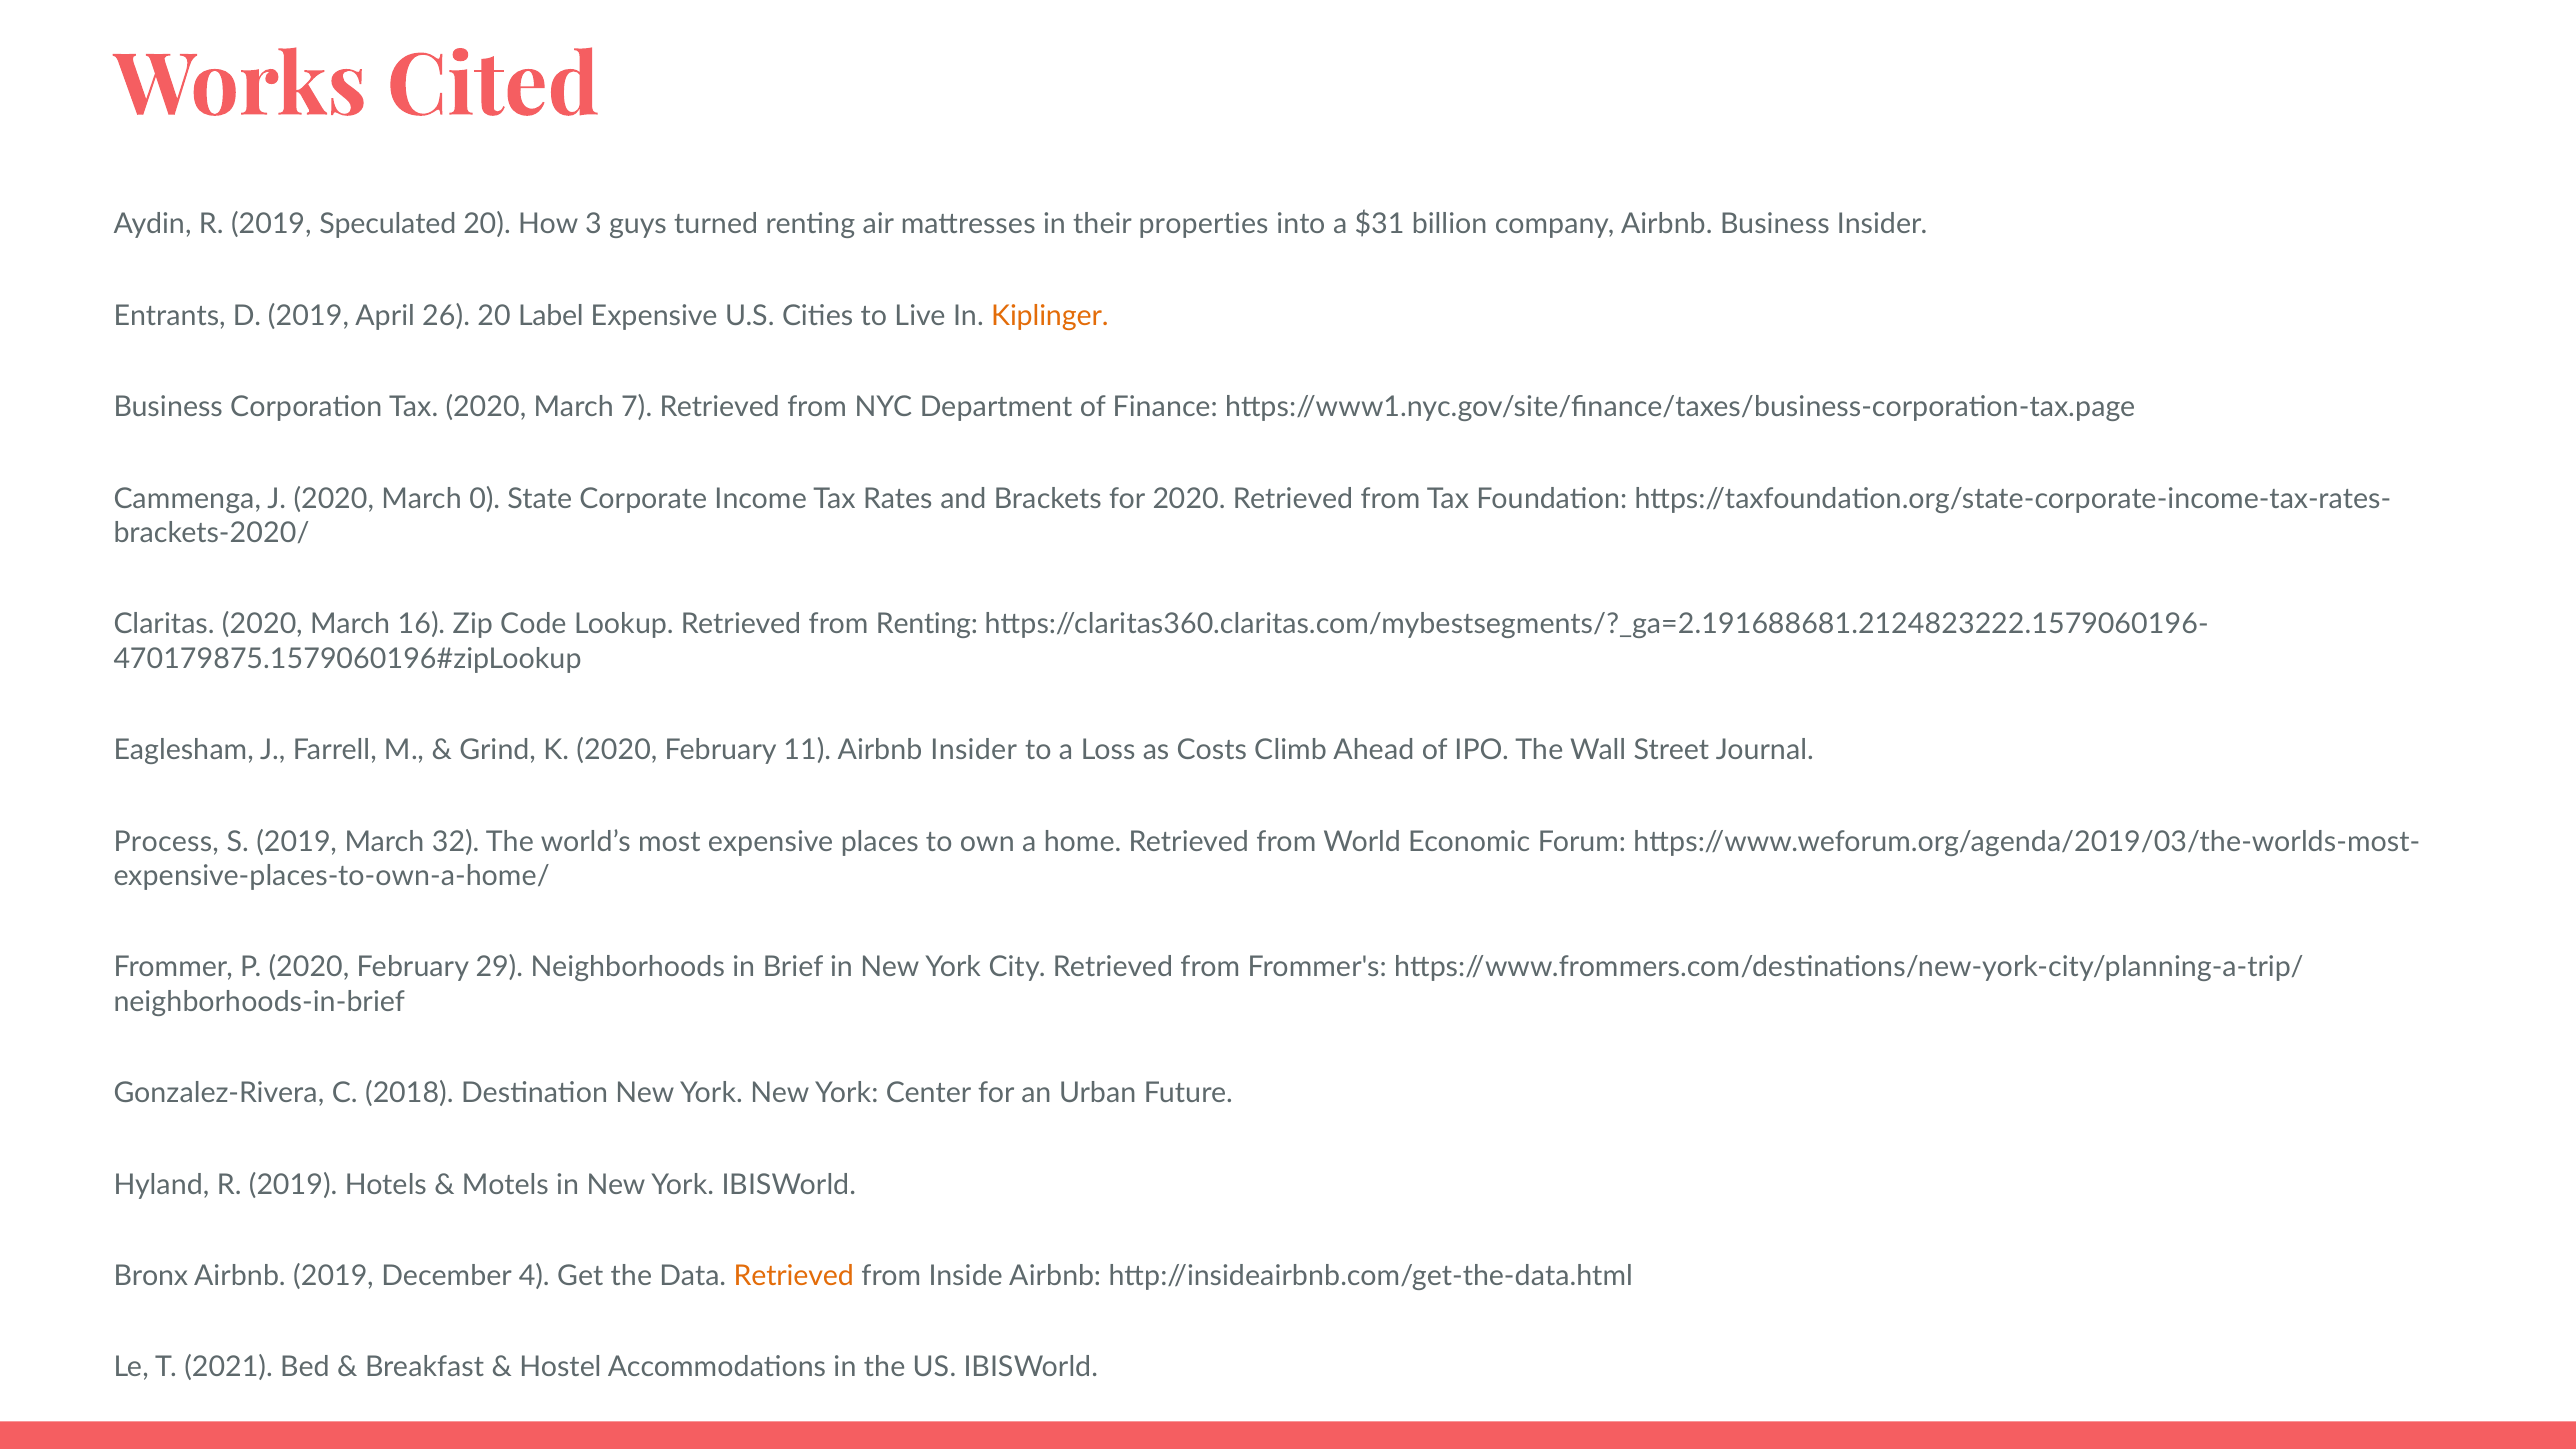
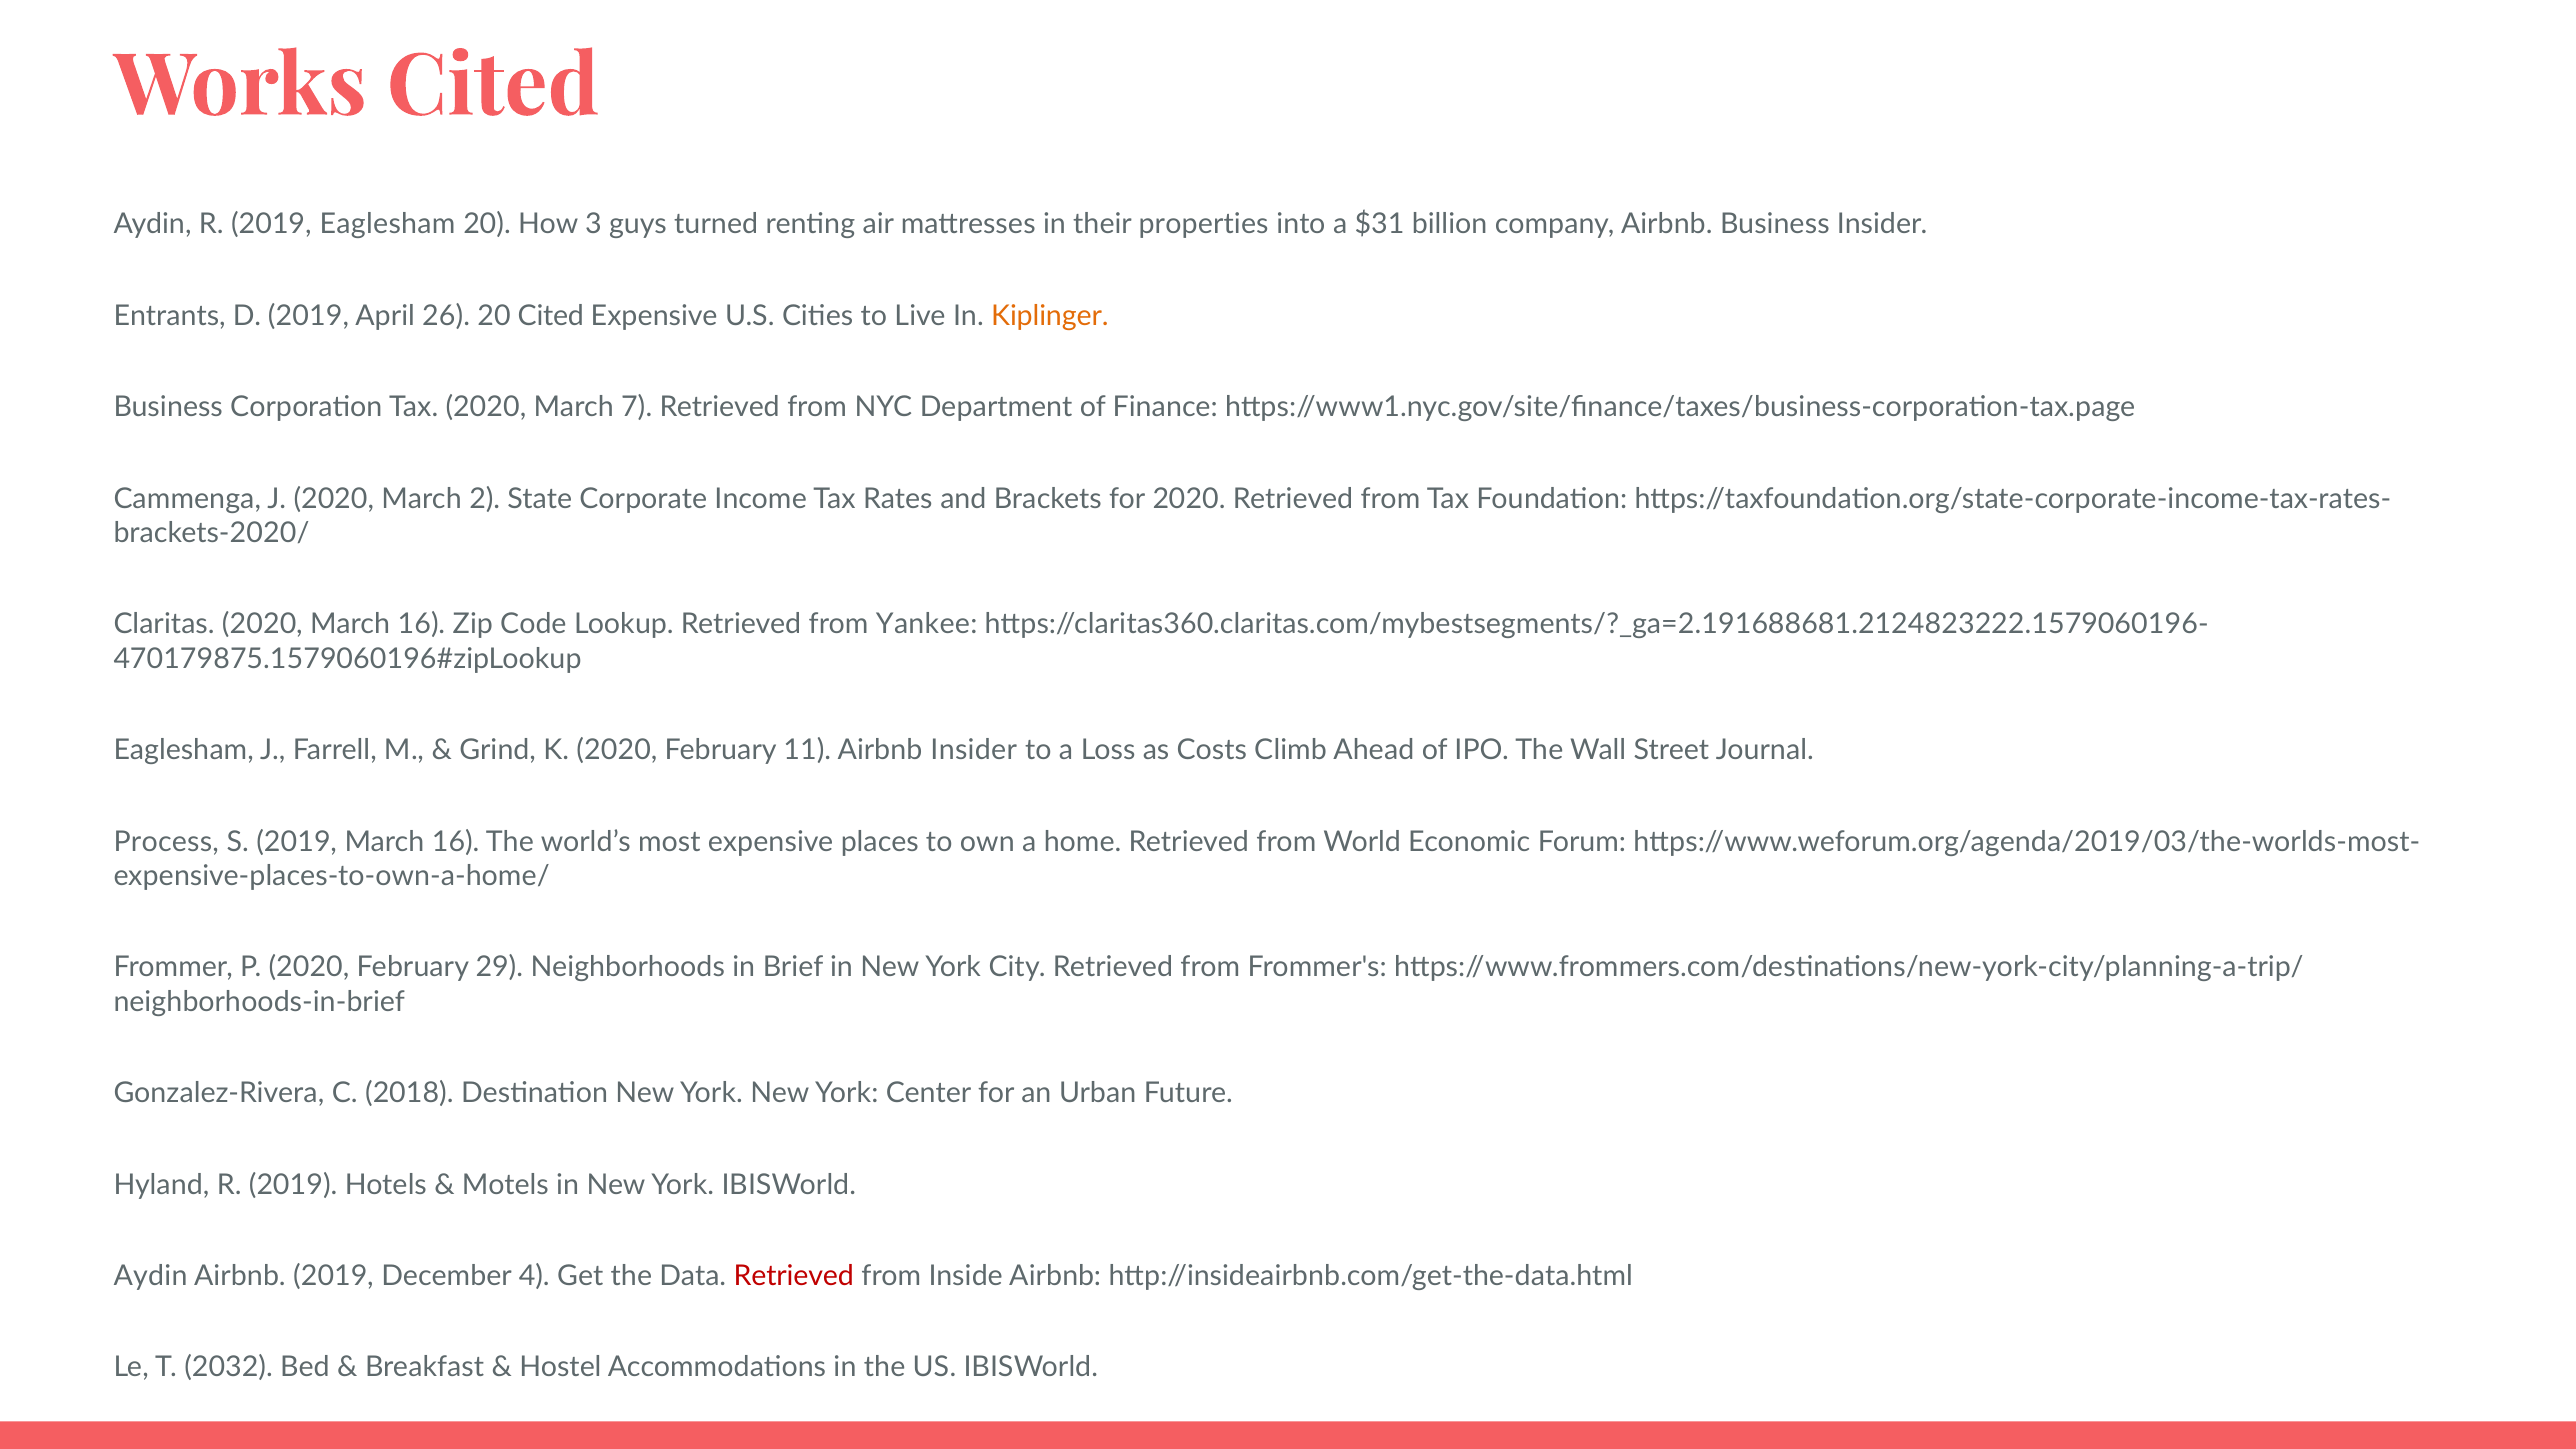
2019 Speculated: Speculated -> Eaglesham
20 Label: Label -> Cited
0: 0 -> 2
from Renting: Renting -> Yankee
2019 March 32: 32 -> 16
Bronx at (151, 1276): Bronx -> Aydin
Retrieved at (794, 1276) colour: orange -> red
2021: 2021 -> 2032
